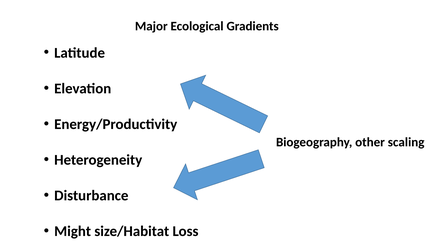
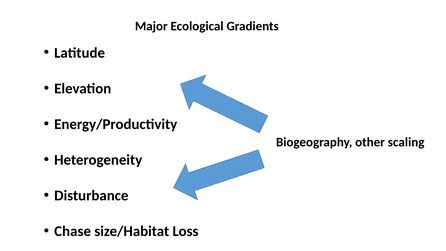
Might: Might -> Chase
